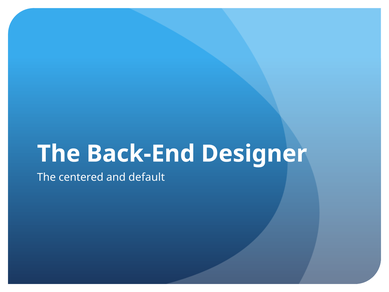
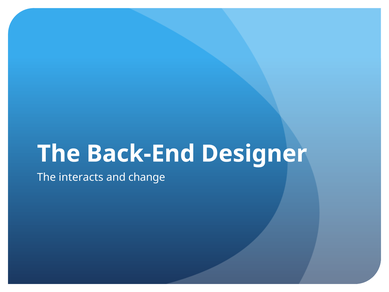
centered: centered -> interacts
default: default -> change
